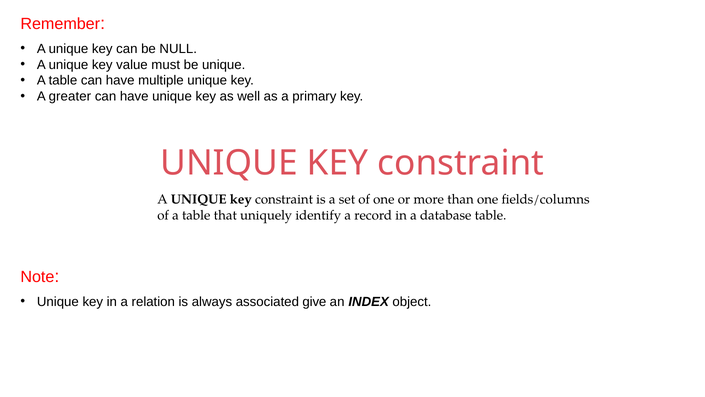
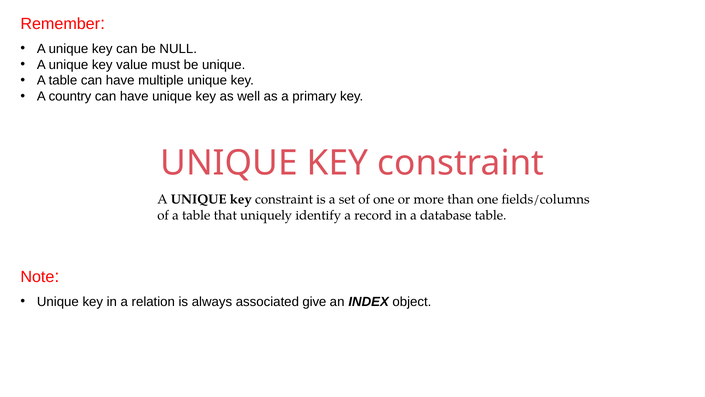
greater: greater -> country
